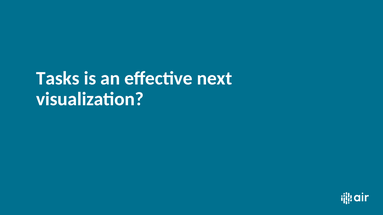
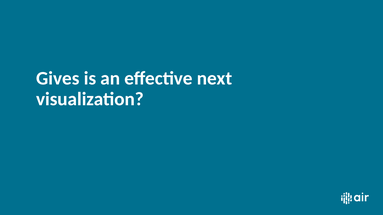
Tasks: Tasks -> Gives
